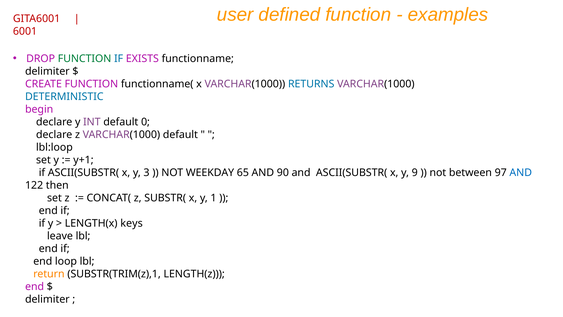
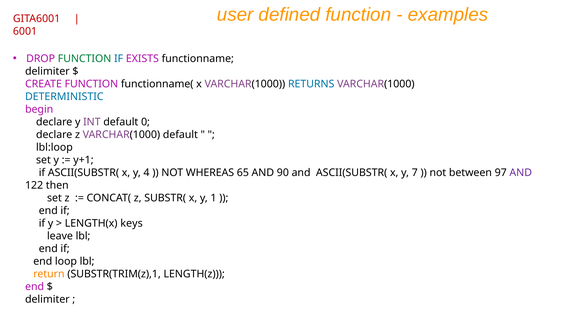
3: 3 -> 4
WEEKDAY: WEEKDAY -> WHEREAS
9: 9 -> 7
AND at (521, 173) colour: blue -> purple
